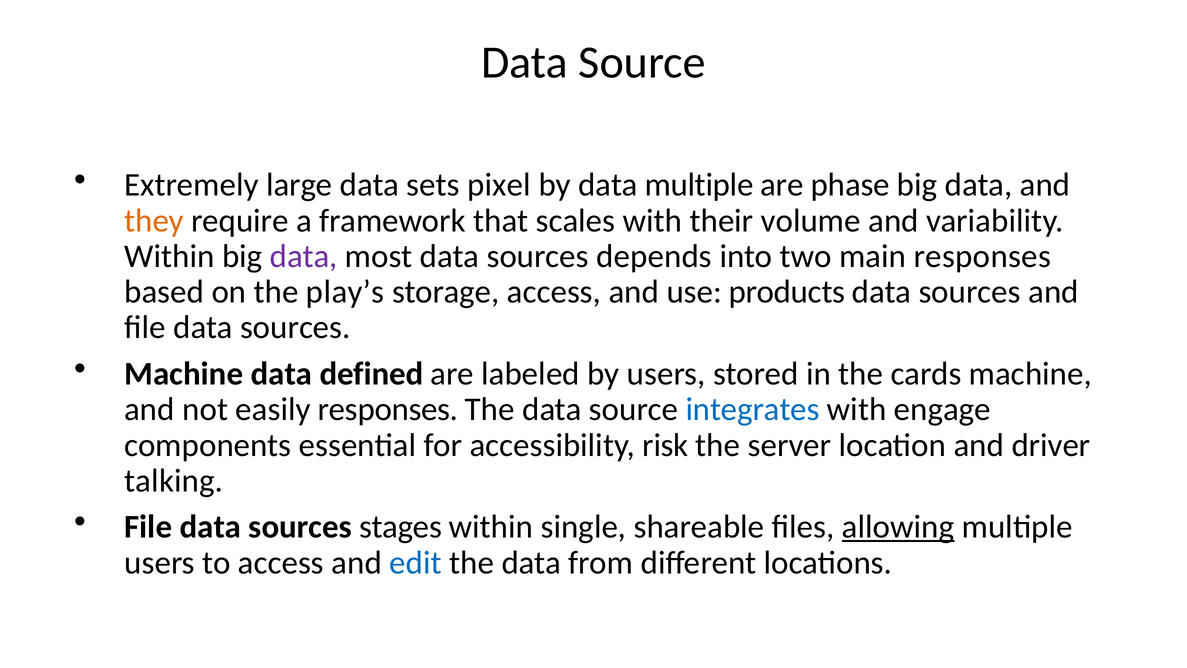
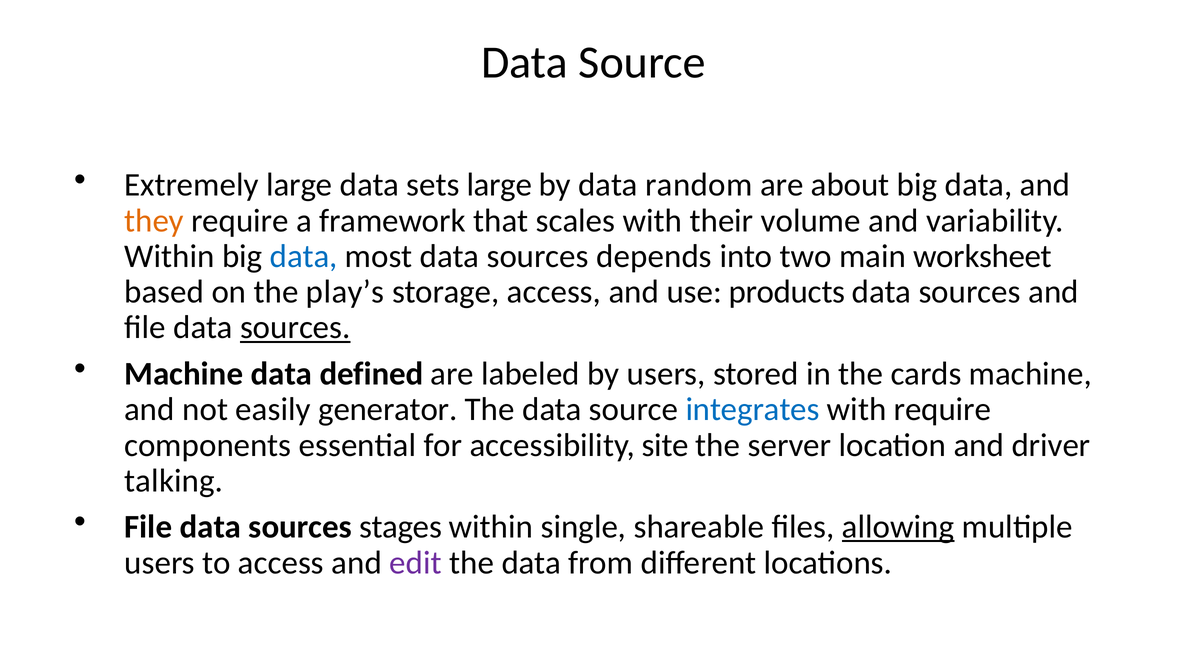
sets pixel: pixel -> large
data multiple: multiple -> random
phase: phase -> about
data at (304, 256) colour: purple -> blue
main responses: responses -> worksheet
sources at (295, 327) underline: none -> present
easily responses: responses -> generator
with engage: engage -> require
risk: risk -> site
edit colour: blue -> purple
